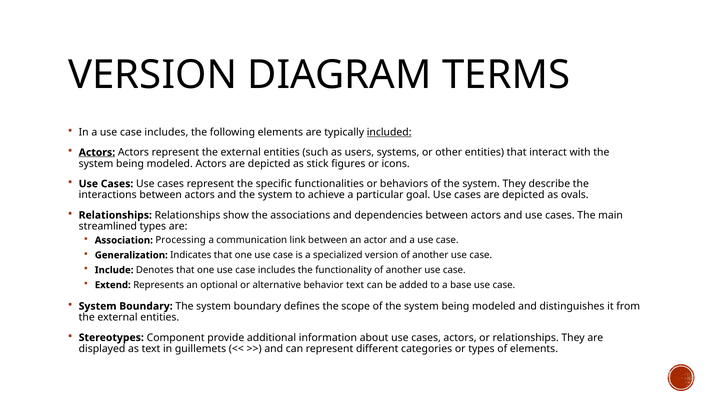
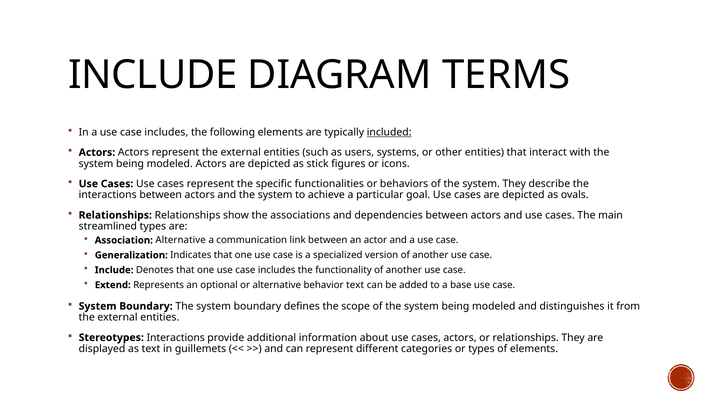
VERSION at (153, 75): VERSION -> INCLUDE
Actors at (97, 153) underline: present -> none
Association Processing: Processing -> Alternative
Stereotypes Component: Component -> Interactions
